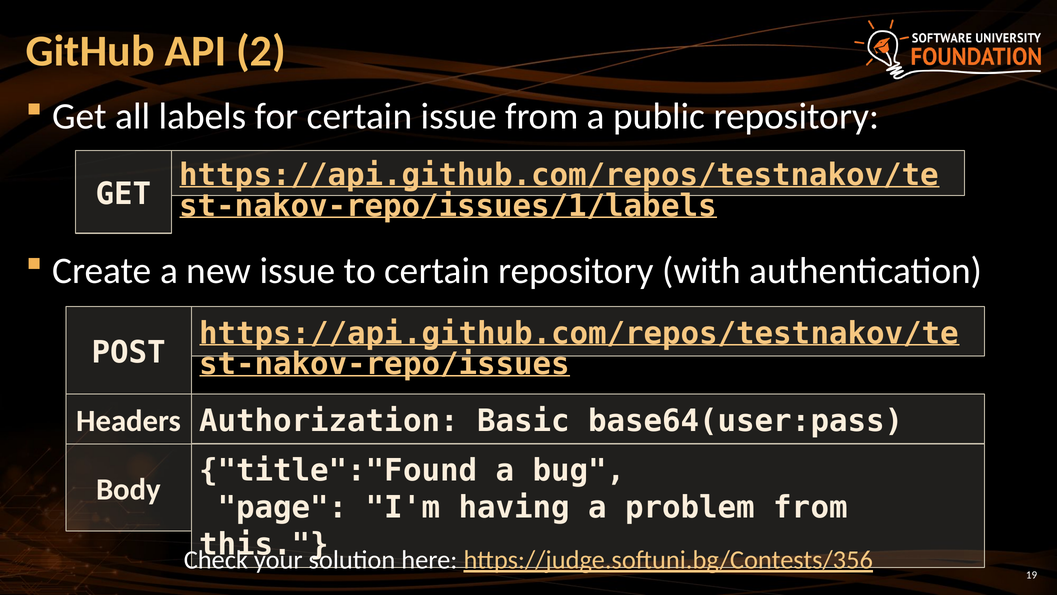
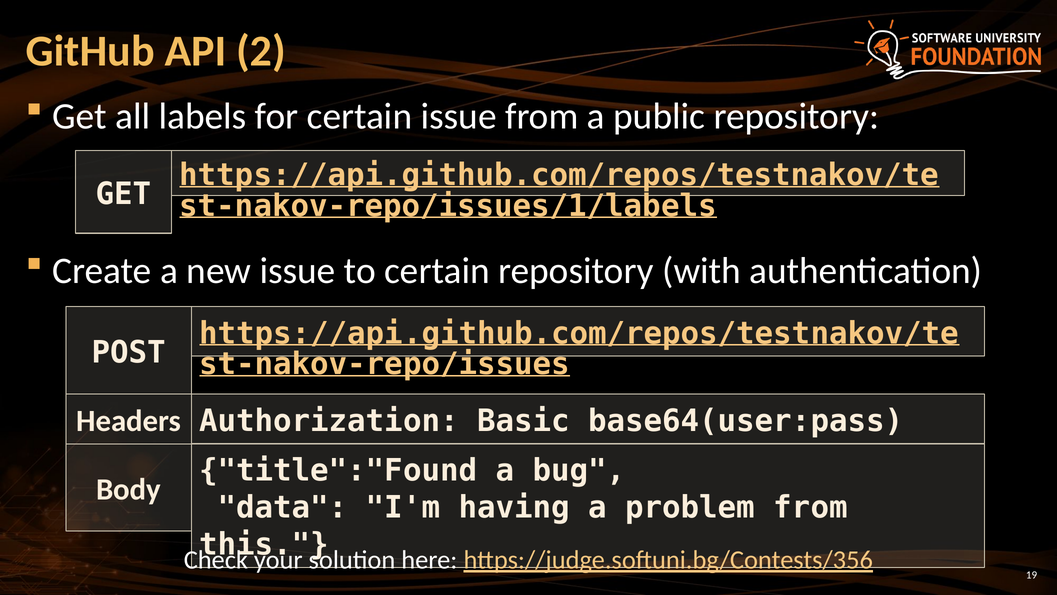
page: page -> data
